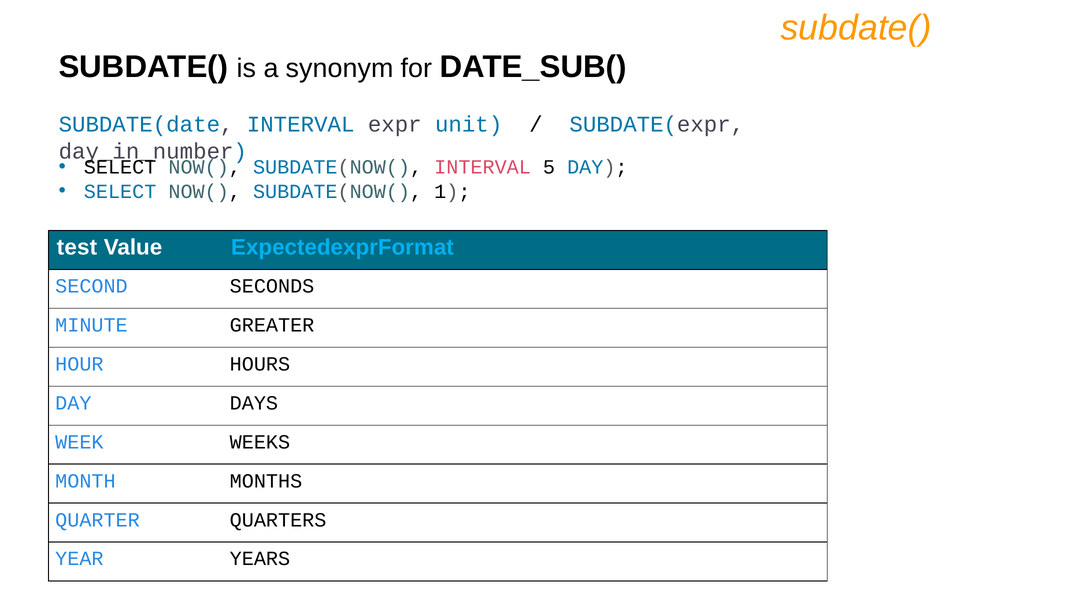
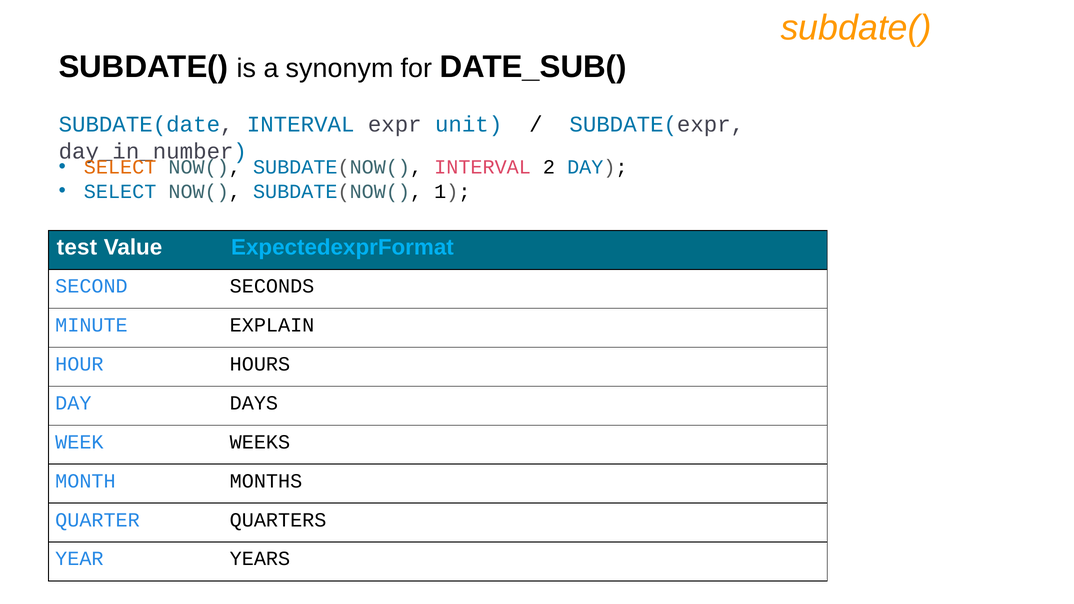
SELECT at (120, 167) colour: black -> orange
5: 5 -> 2
GREATER: GREATER -> EXPLAIN
